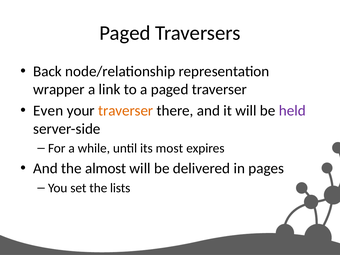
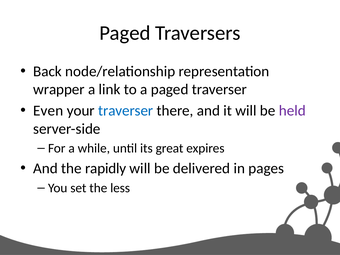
traverser at (126, 111) colour: orange -> blue
most: most -> great
almost: almost -> rapidly
lists: lists -> less
